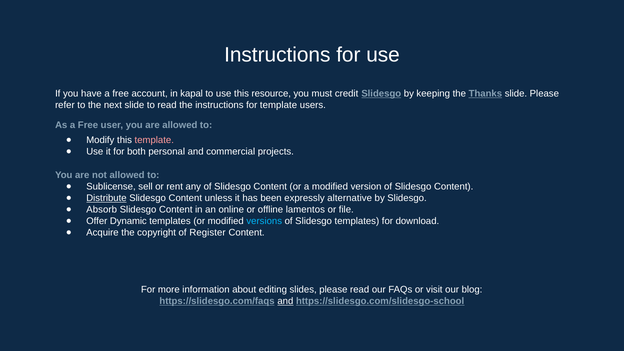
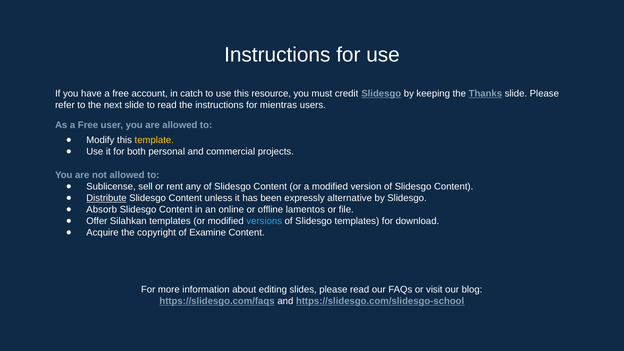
kapal: kapal -> catch
for template: template -> mientras
template at (154, 140) colour: pink -> yellow
Dynamic: Dynamic -> Silahkan
Register: Register -> Examine
and at (285, 301) underline: present -> none
